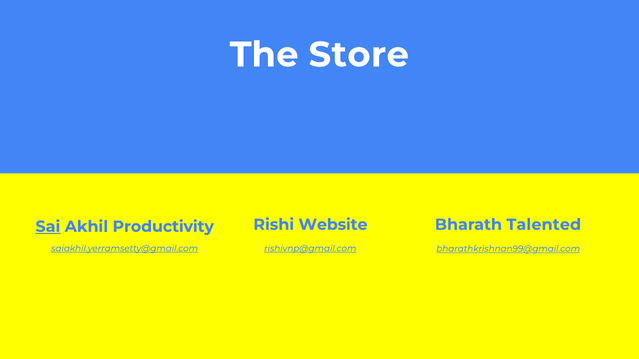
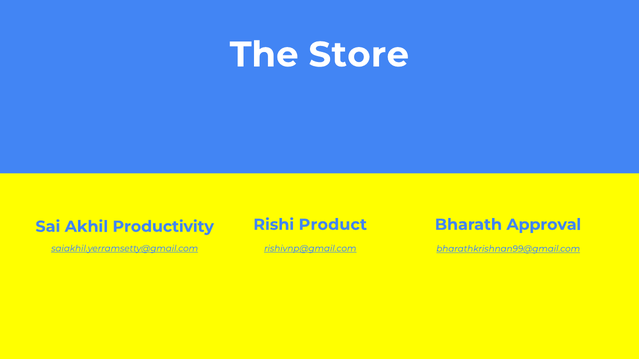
Website: Website -> Product
Talented: Talented -> Approval
Sai underline: present -> none
